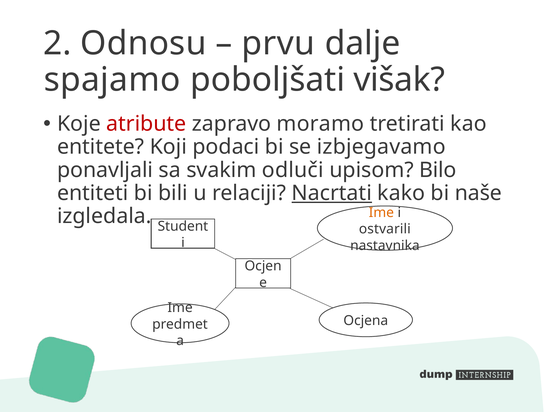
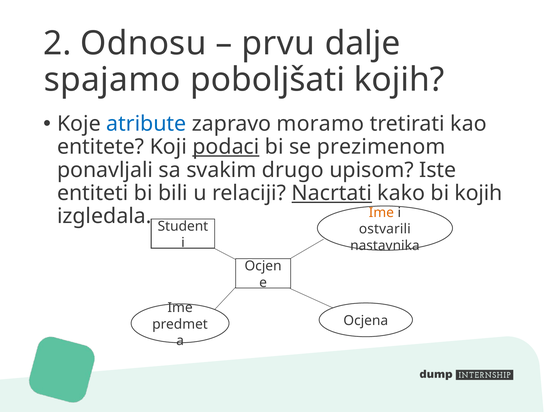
poboljšati višak: višak -> kojih
atribute colour: red -> blue
podaci underline: none -> present
izbjegavamo: izbjegavamo -> prezimenom
odluči: odluči -> drugo
Bilo: Bilo -> Iste
naše at (478, 193): naše -> kojih
